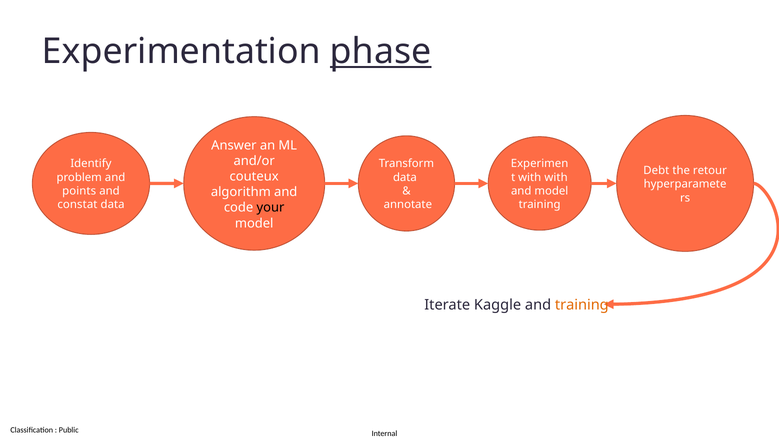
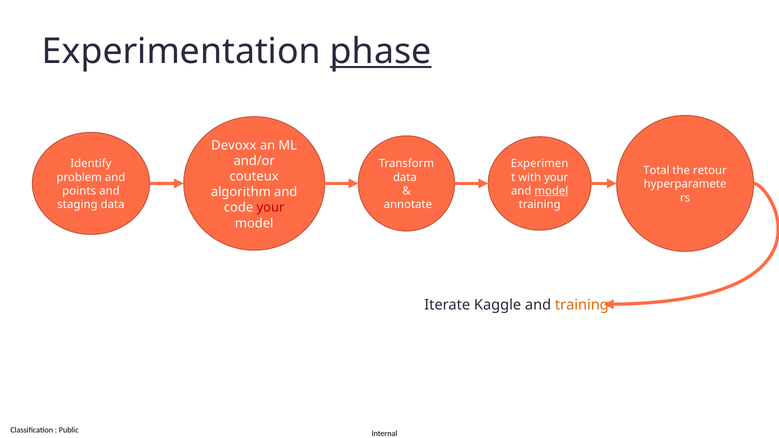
Answer: Answer -> Devoxx
Debt: Debt -> Total
with with: with -> your
model at (551, 191) underline: none -> present
constat: constat -> staging
your at (270, 208) colour: black -> red
